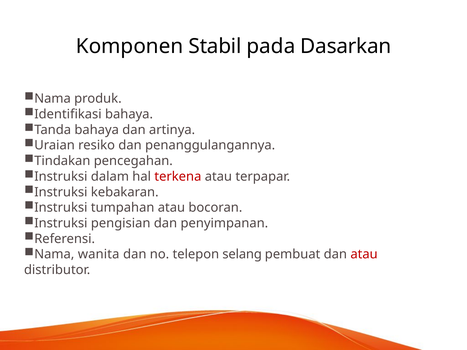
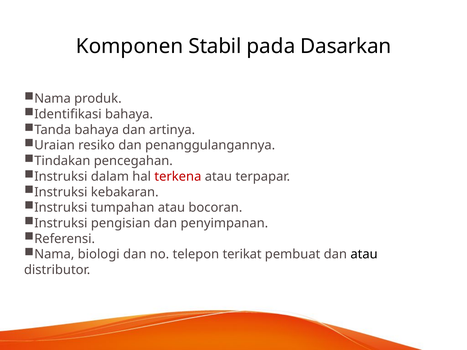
wanita: wanita -> biologi
selang: selang -> terikat
atau at (364, 254) colour: red -> black
